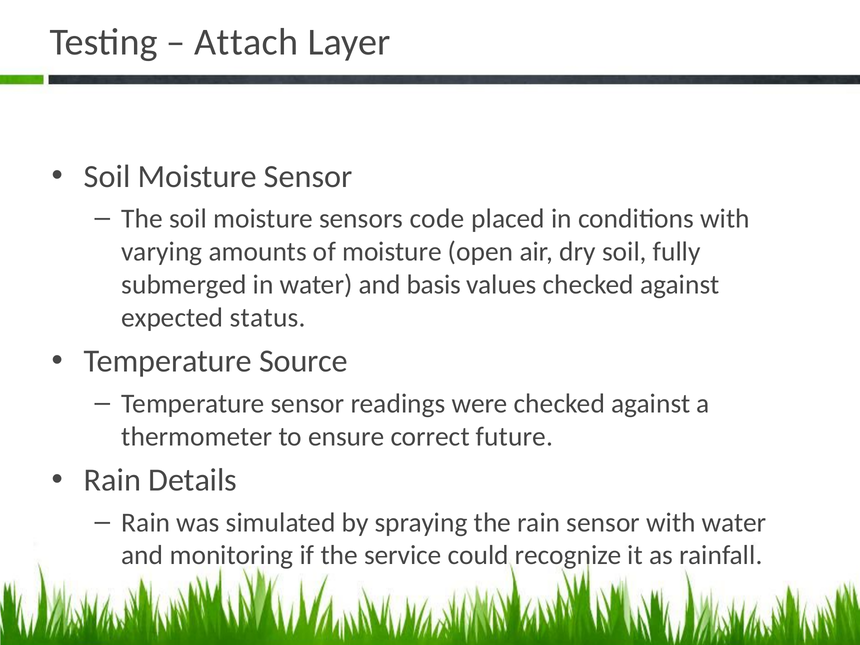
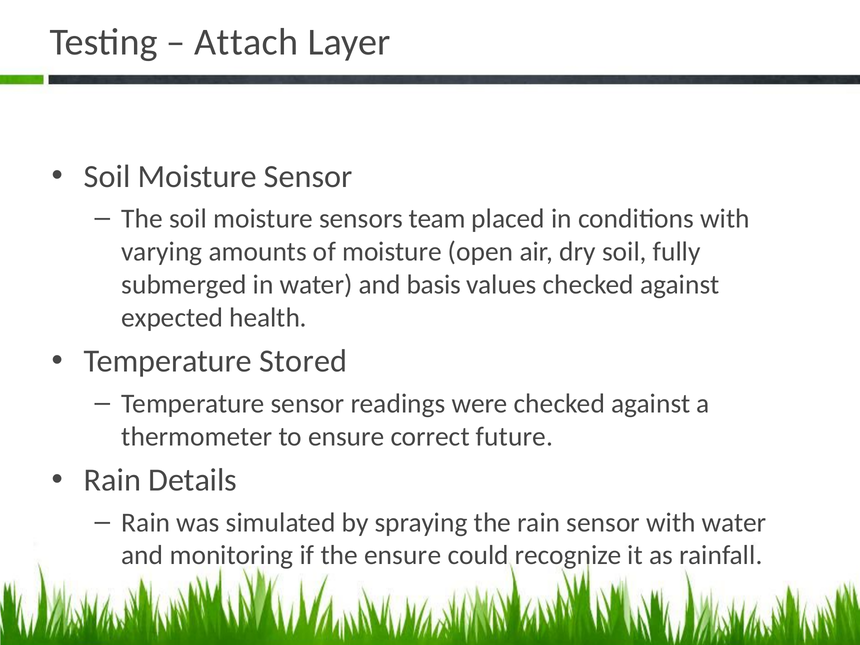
code: code -> team
status: status -> health
Source: Source -> Stored
the service: service -> ensure
